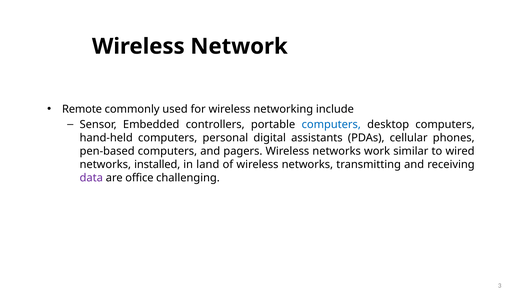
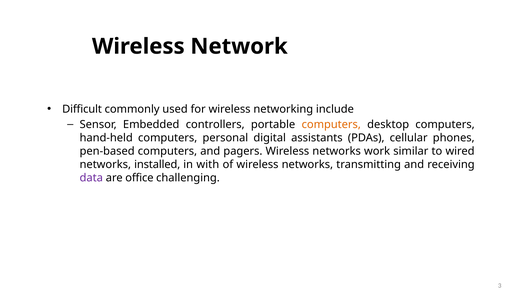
Remote: Remote -> Difficult
computers at (331, 125) colour: blue -> orange
land: land -> with
